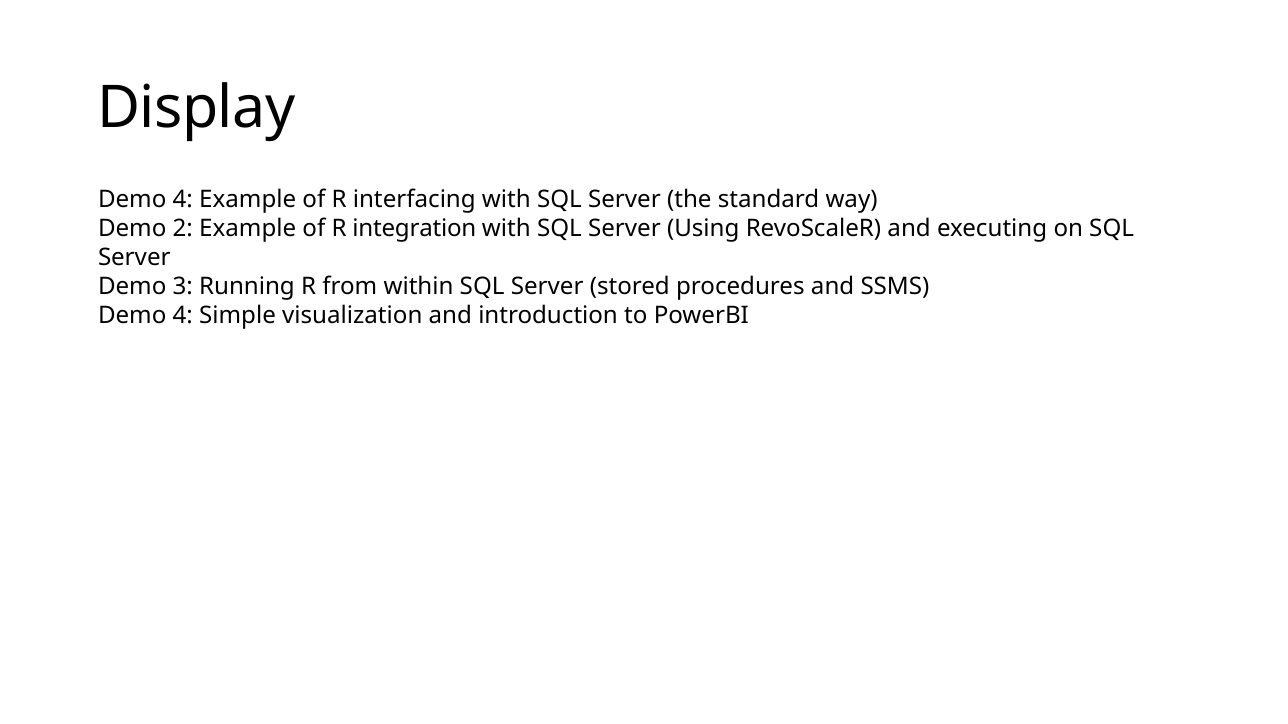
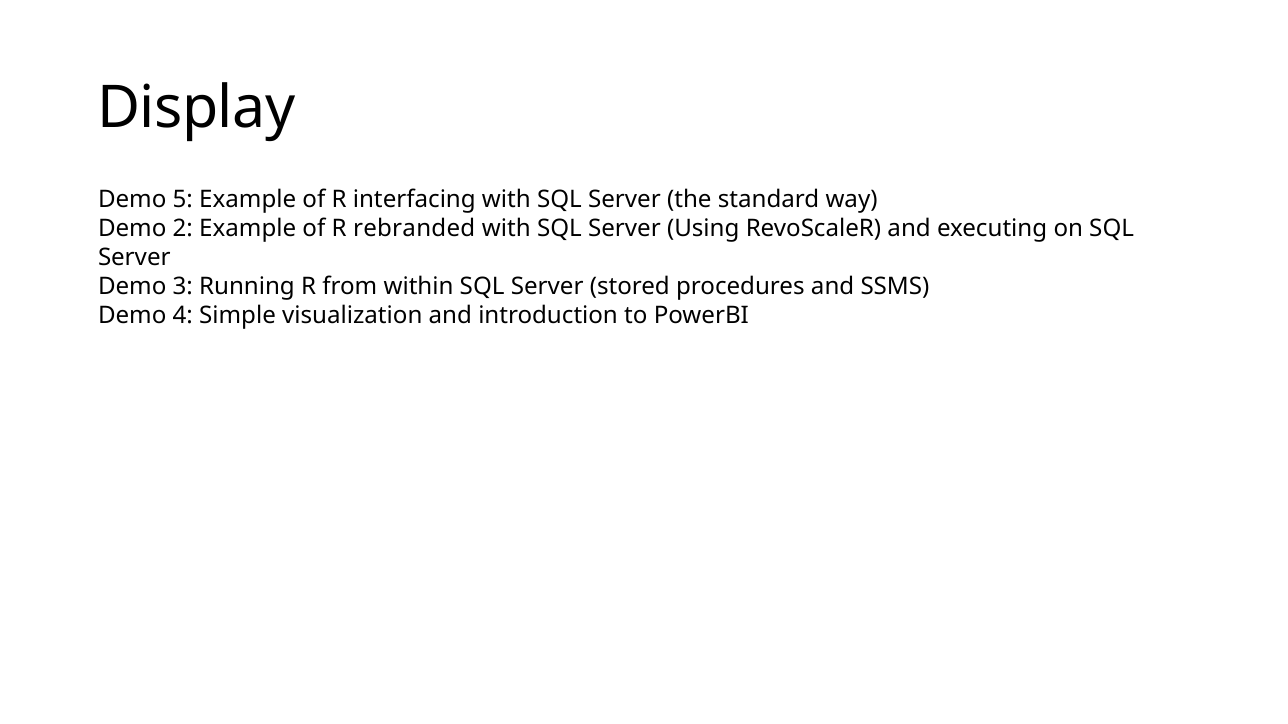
4 at (183, 199): 4 -> 5
integration: integration -> rebranded
